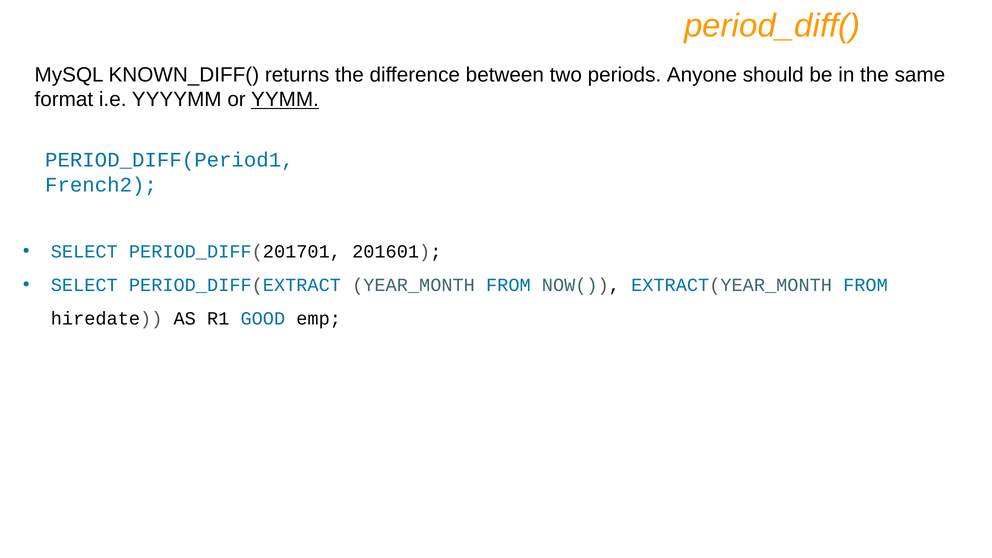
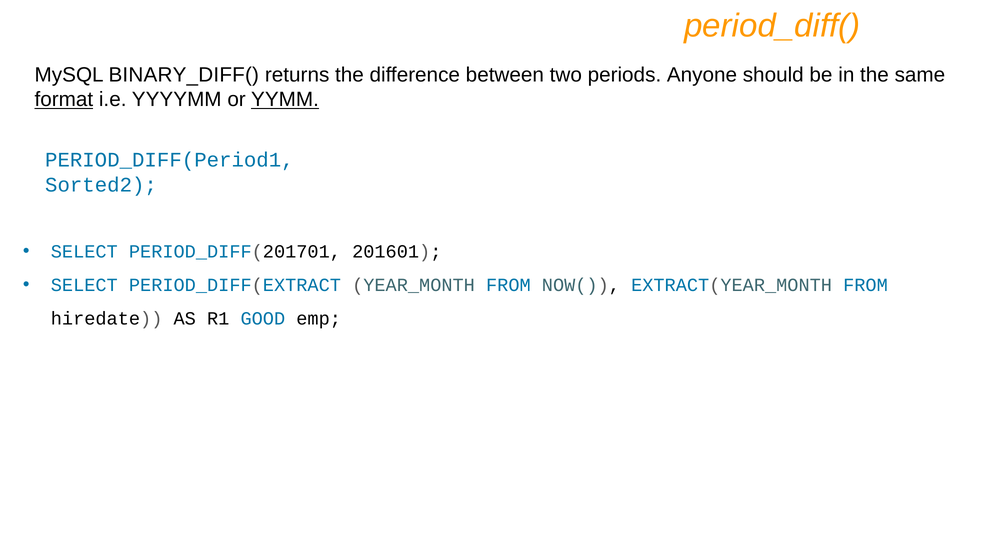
KNOWN_DIFF(: KNOWN_DIFF( -> BINARY_DIFF(
format underline: none -> present
French2: French2 -> Sorted2
